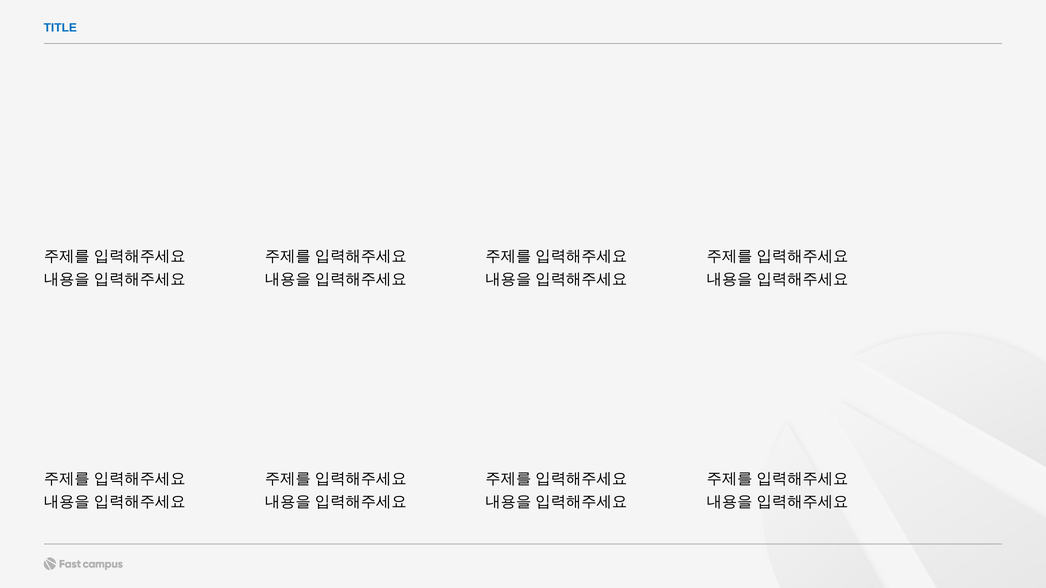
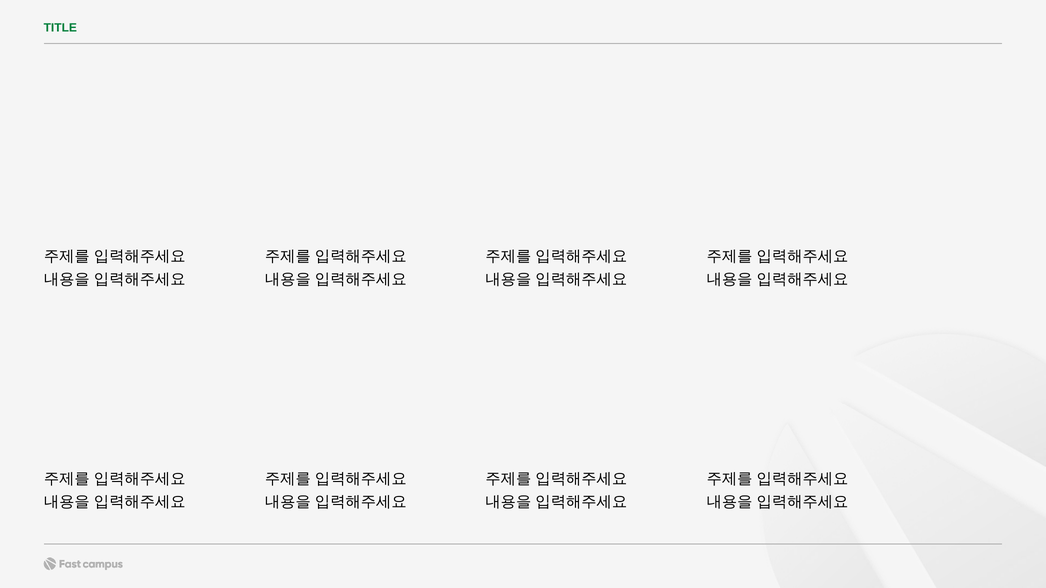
TITLE colour: blue -> green
